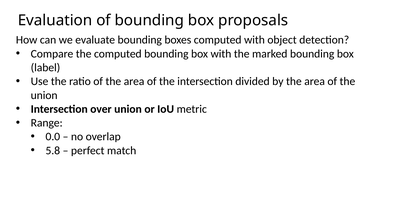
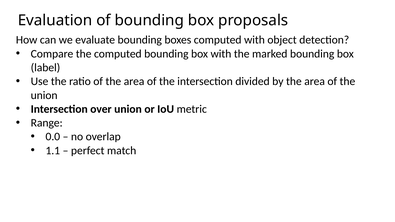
5.8: 5.8 -> 1.1
